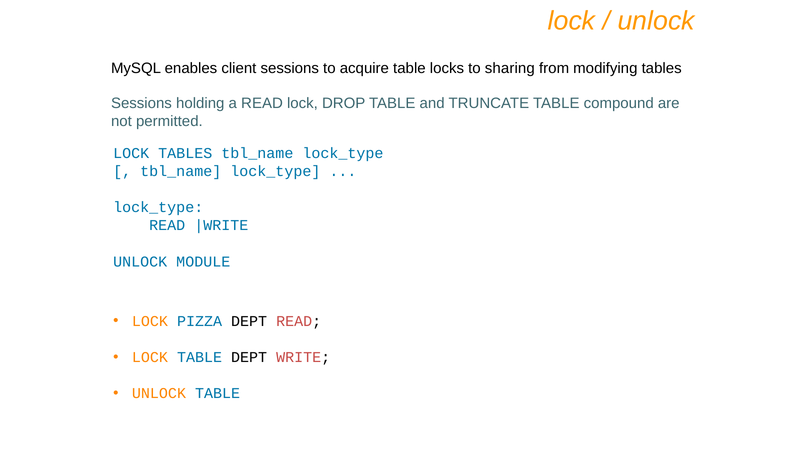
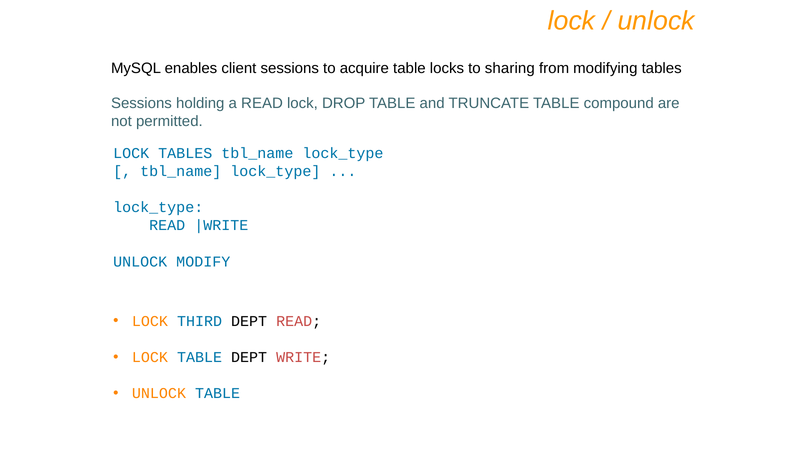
MODULE: MODULE -> MODIFY
PIZZA: PIZZA -> THIRD
